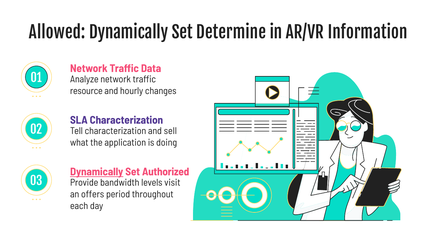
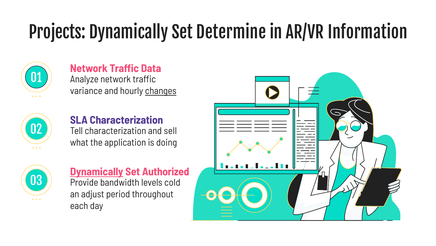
Allowed: Allowed -> Projects
resource: resource -> variance
changes underline: none -> present
visit: visit -> cold
offers: offers -> adjust
